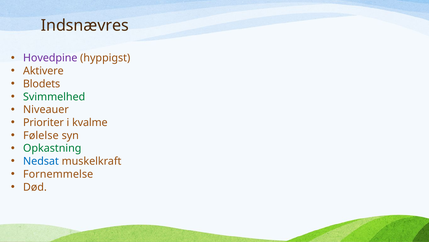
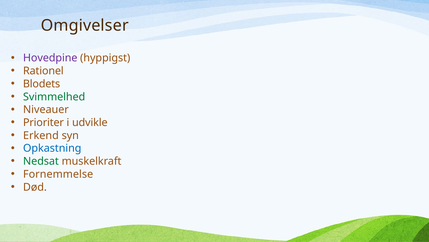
Indsnævres: Indsnævres -> Omgivelser
Aktivere: Aktivere -> Rationel
kvalme: kvalme -> udvikle
Følelse: Følelse -> Erkend
Opkastning colour: green -> blue
Nedsat colour: blue -> green
